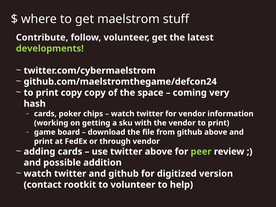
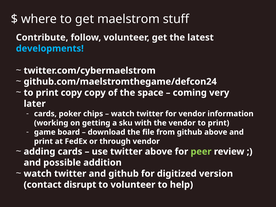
developments colour: light green -> light blue
hash: hash -> later
rootkit: rootkit -> disrupt
